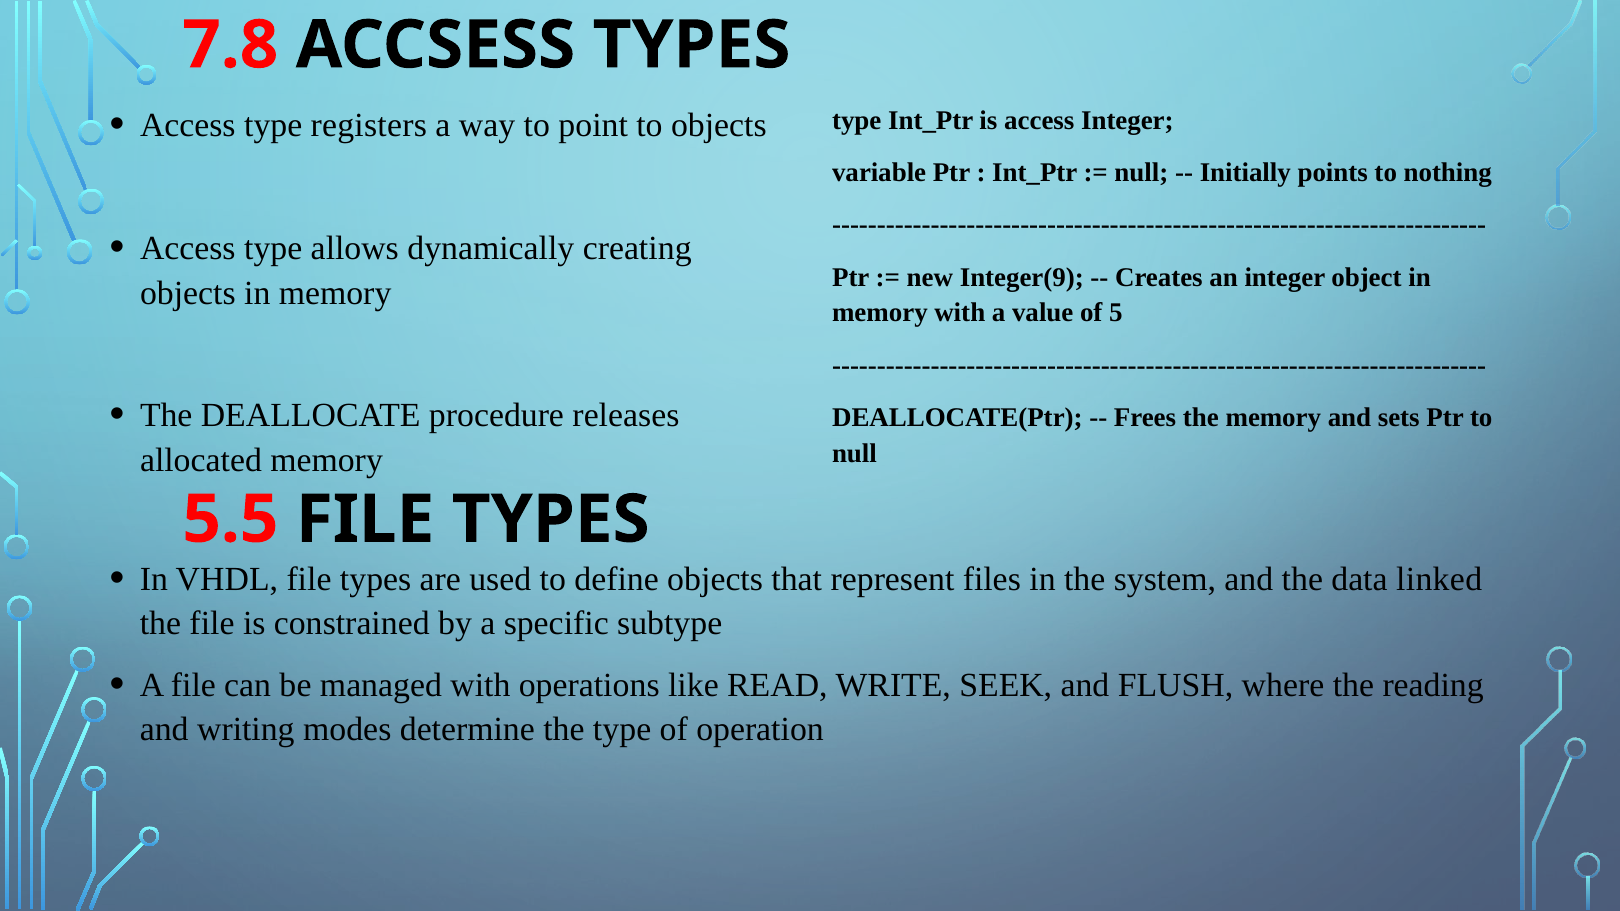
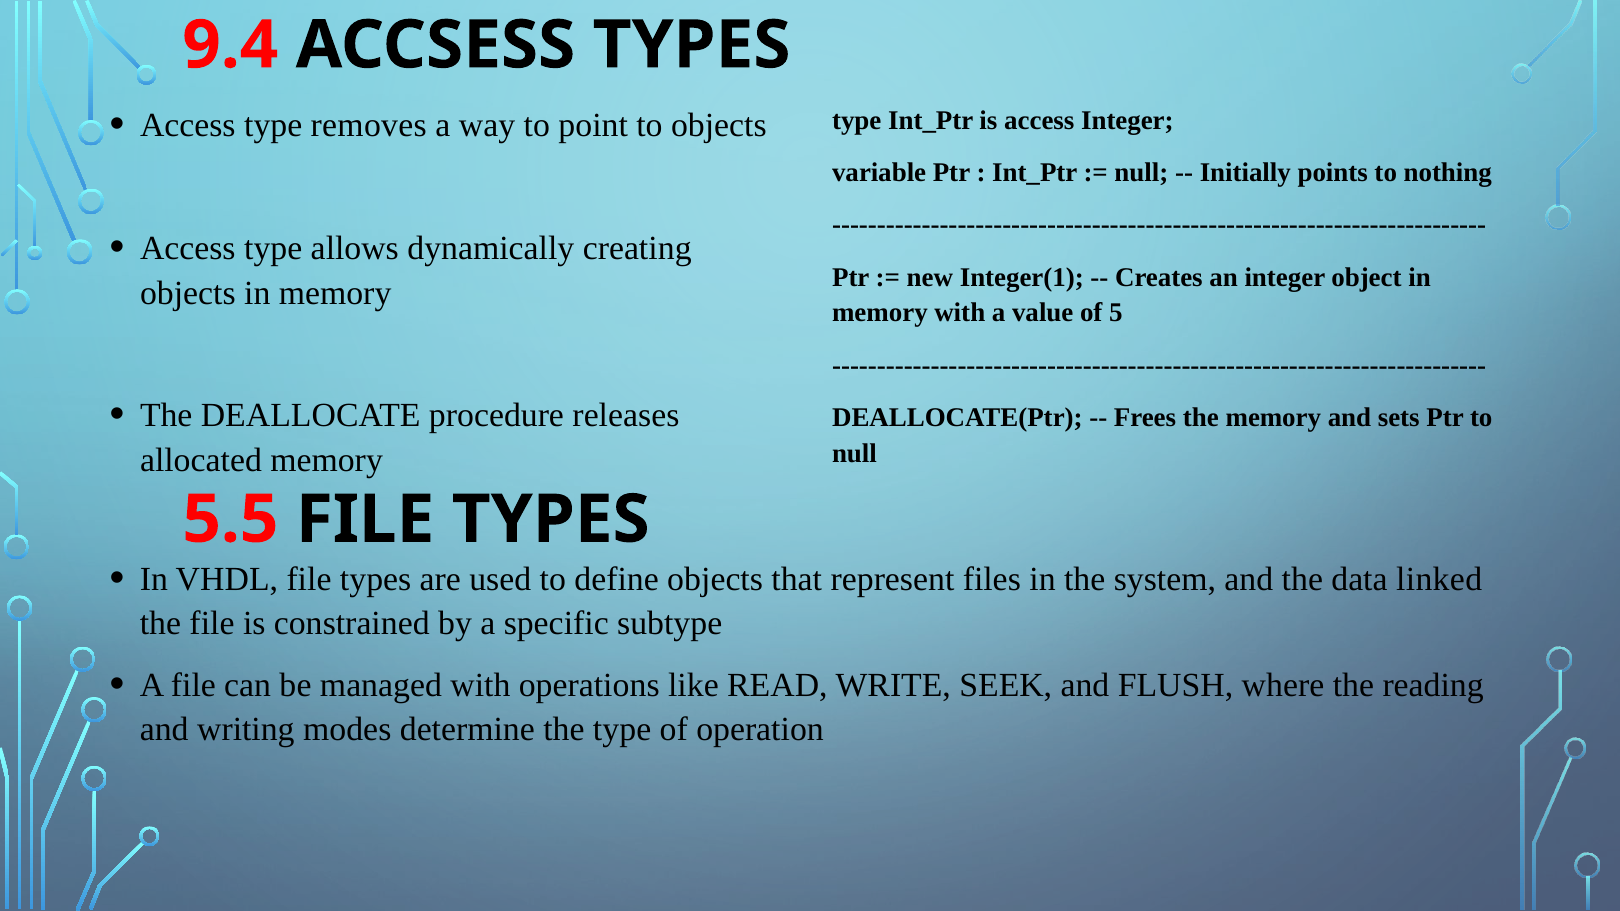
7.8: 7.8 -> 9.4
registers: registers -> removes
Integer(9: Integer(9 -> Integer(1
